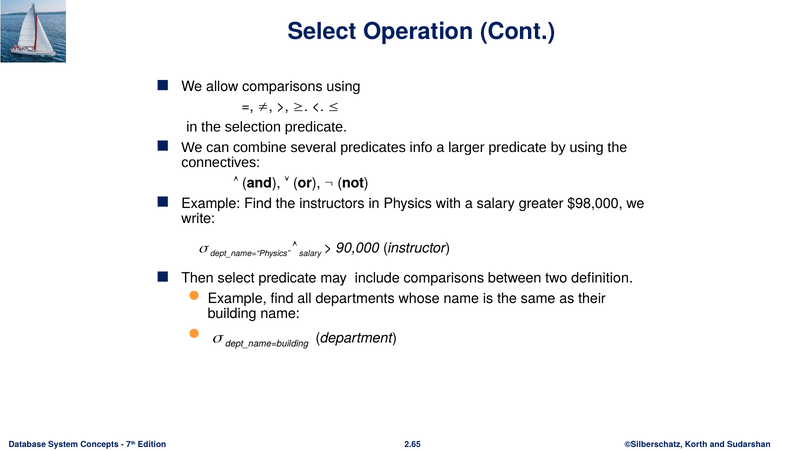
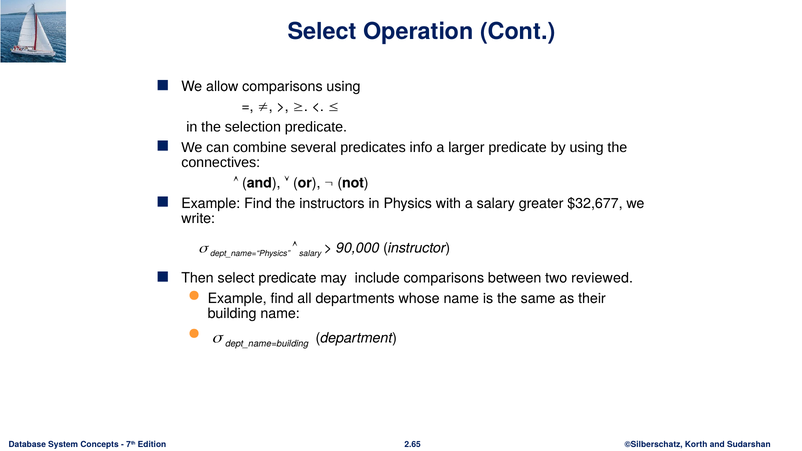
$98,000: $98,000 -> $32,677
definition: definition -> reviewed
